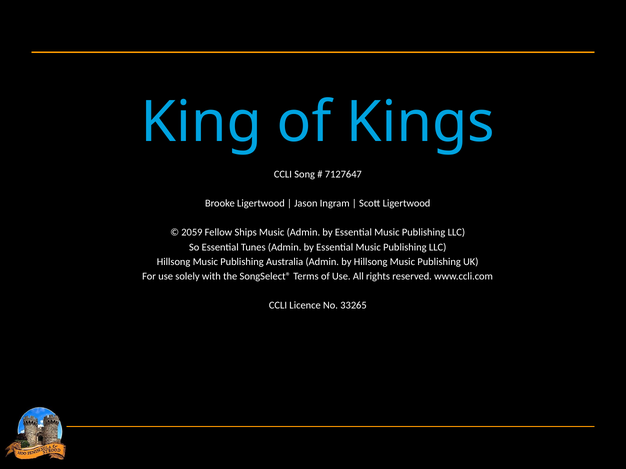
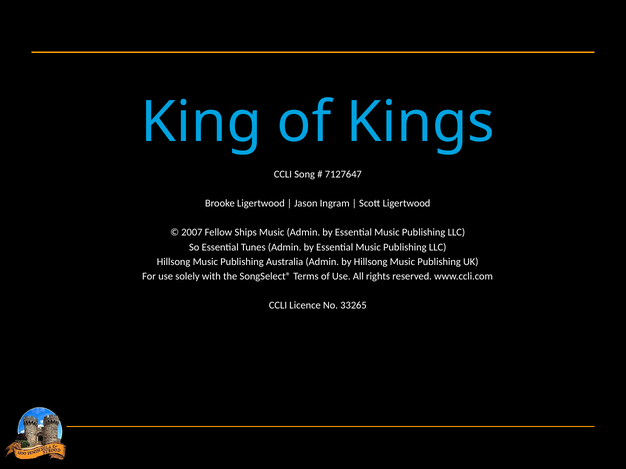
2059: 2059 -> 2007
